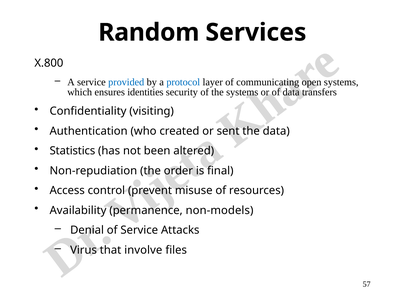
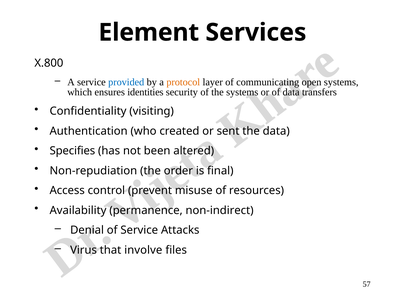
Random: Random -> Element
protocol colour: blue -> orange
Statistics: Statistics -> Specifies
non-models: non-models -> non-indirect
